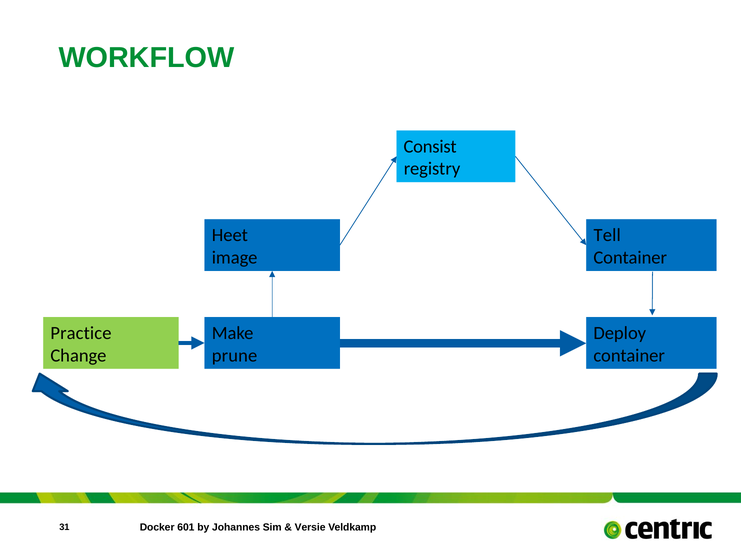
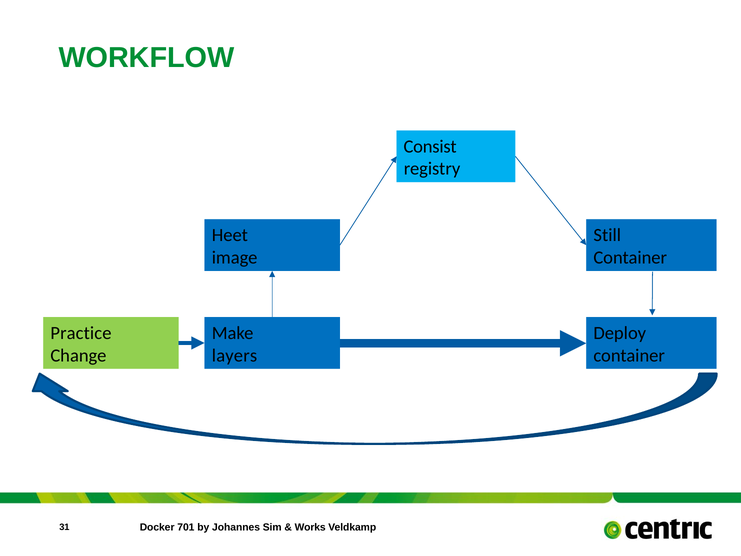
Tell: Tell -> Still
prune: prune -> layers
601: 601 -> 701
Versie: Versie -> Works
